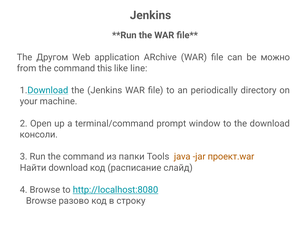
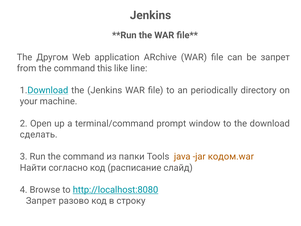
be можно: можно -> запрет
консоли: консоли -> сделать
проект.war: проект.war -> кодом.war
Найти download: download -> согласно
Browse at (41, 201): Browse -> Запрет
